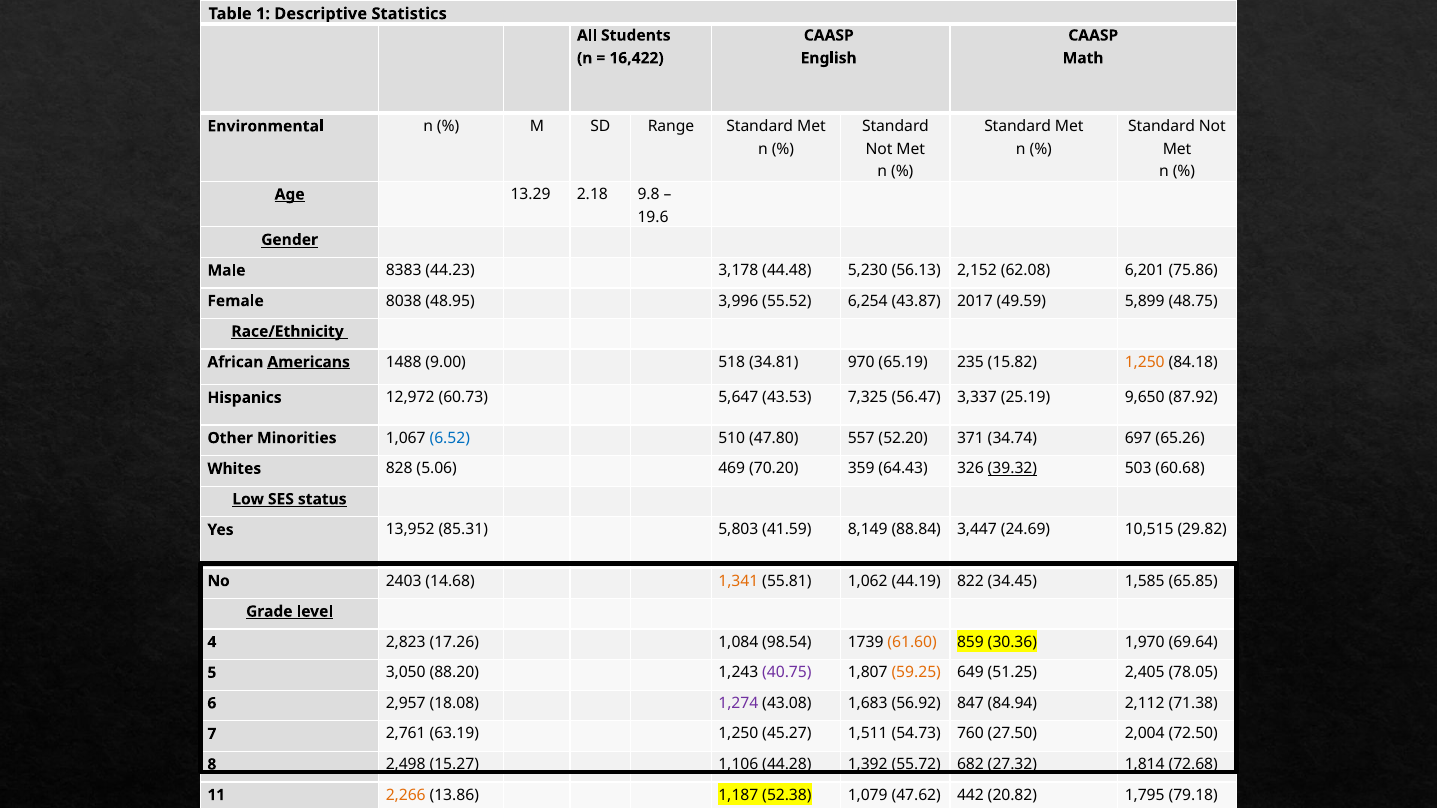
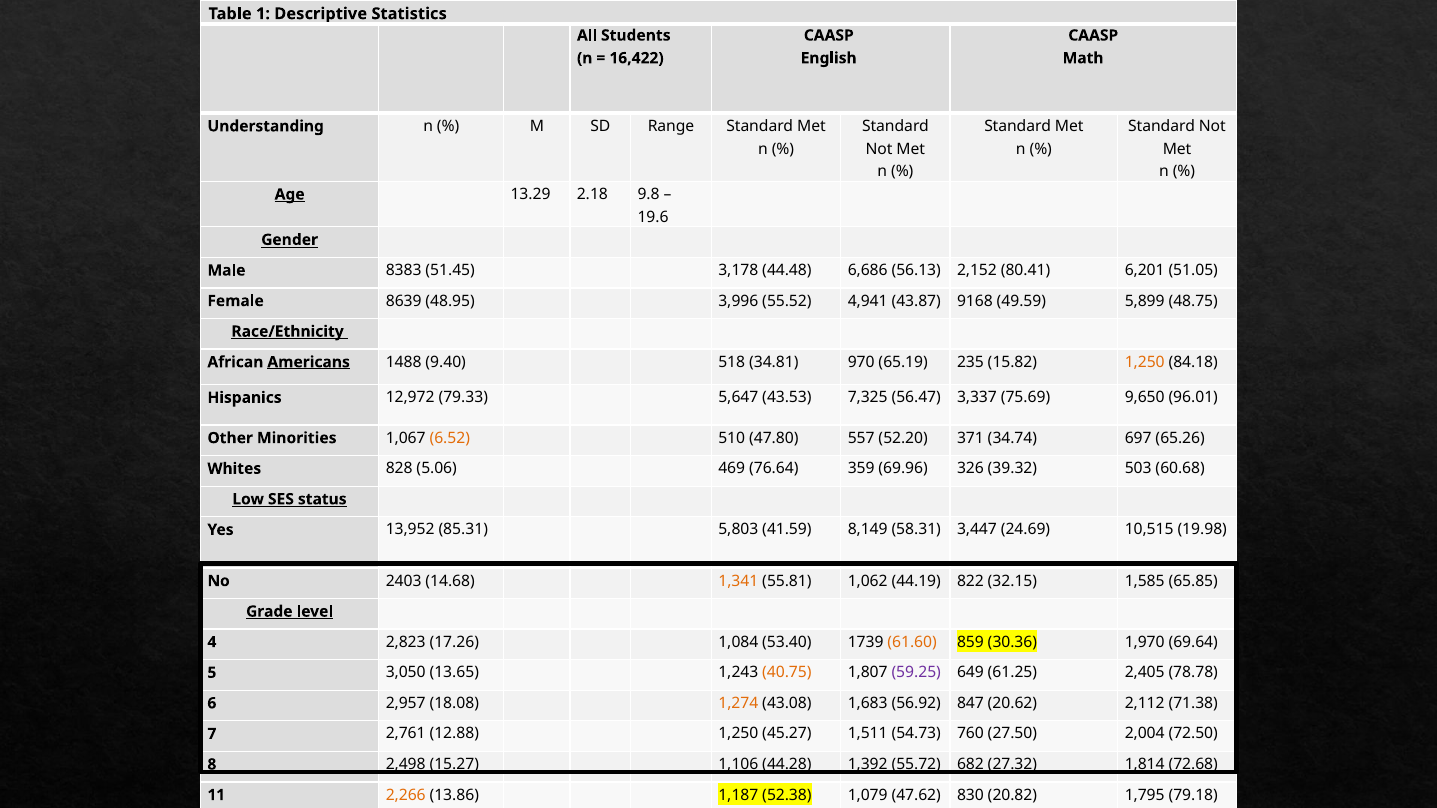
Environmental: Environmental -> Understanding
44.23: 44.23 -> 51.45
5,230: 5,230 -> 6,686
62.08: 62.08 -> 80.41
75.86: 75.86 -> 51.05
8038: 8038 -> 8639
6,254: 6,254 -> 4,941
2017: 2017 -> 9168
9.00: 9.00 -> 9.40
60.73: 60.73 -> 79.33
25.19: 25.19 -> 75.69
87.92: 87.92 -> 96.01
6.52 colour: blue -> orange
70.20: 70.20 -> 76.64
64.43: 64.43 -> 69.96
39.32 underline: present -> none
88.84: 88.84 -> 58.31
29.82: 29.82 -> 19.98
34.45: 34.45 -> 32.15
98.54: 98.54 -> 53.40
88.20: 88.20 -> 13.65
40.75 colour: purple -> orange
59.25 colour: orange -> purple
51.25: 51.25 -> 61.25
78.05: 78.05 -> 78.78
1,274 colour: purple -> orange
84.94: 84.94 -> 20.62
63.19: 63.19 -> 12.88
442: 442 -> 830
